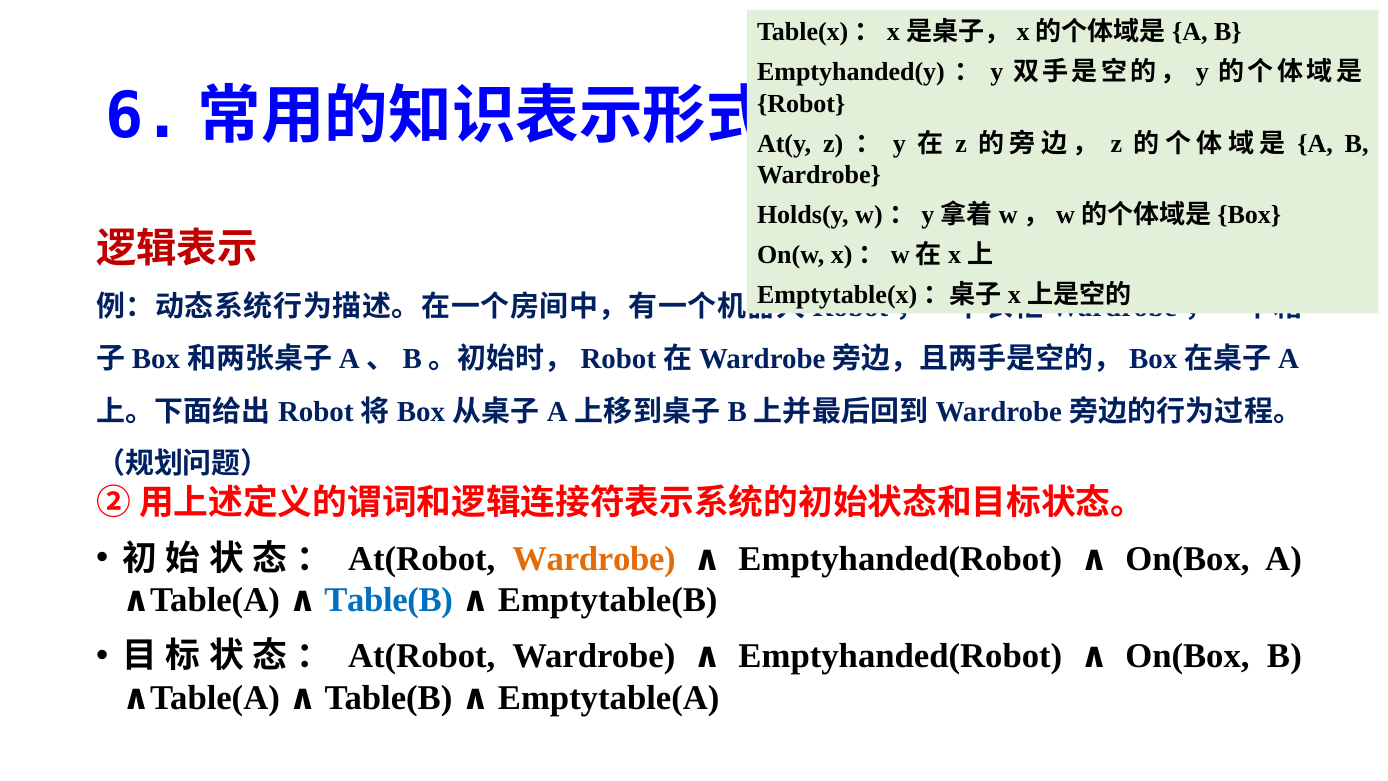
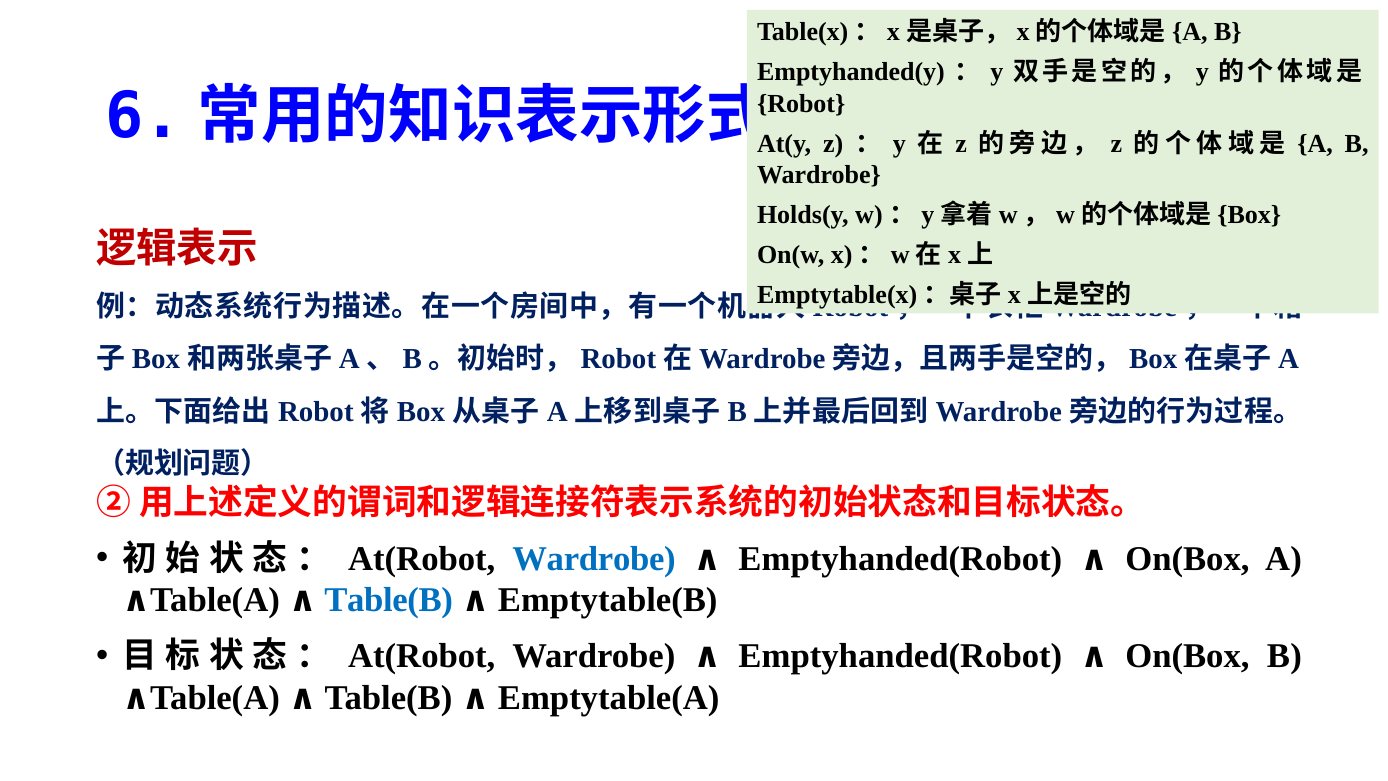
Wardrobe at (594, 559) colour: orange -> blue
